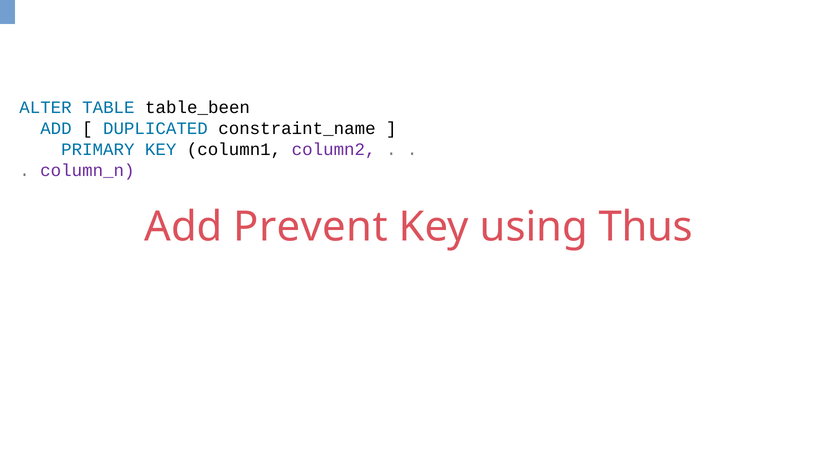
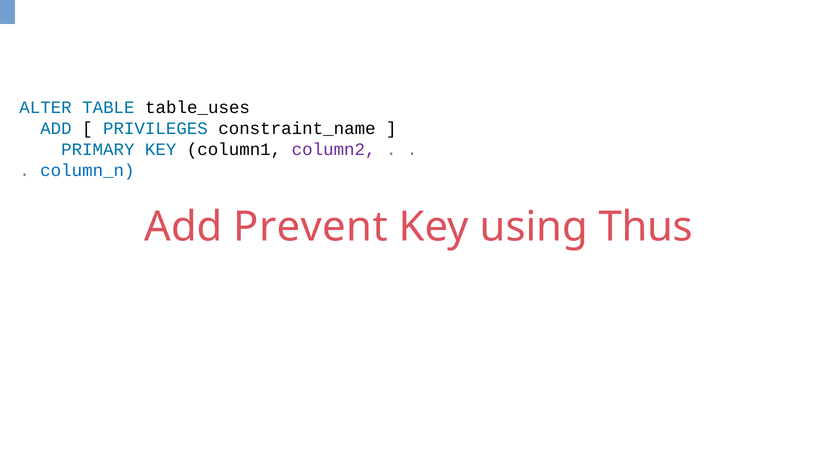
table_been: table_been -> table_uses
DUPLICATED: DUPLICATED -> PRIVILEGES
column_n colour: purple -> blue
